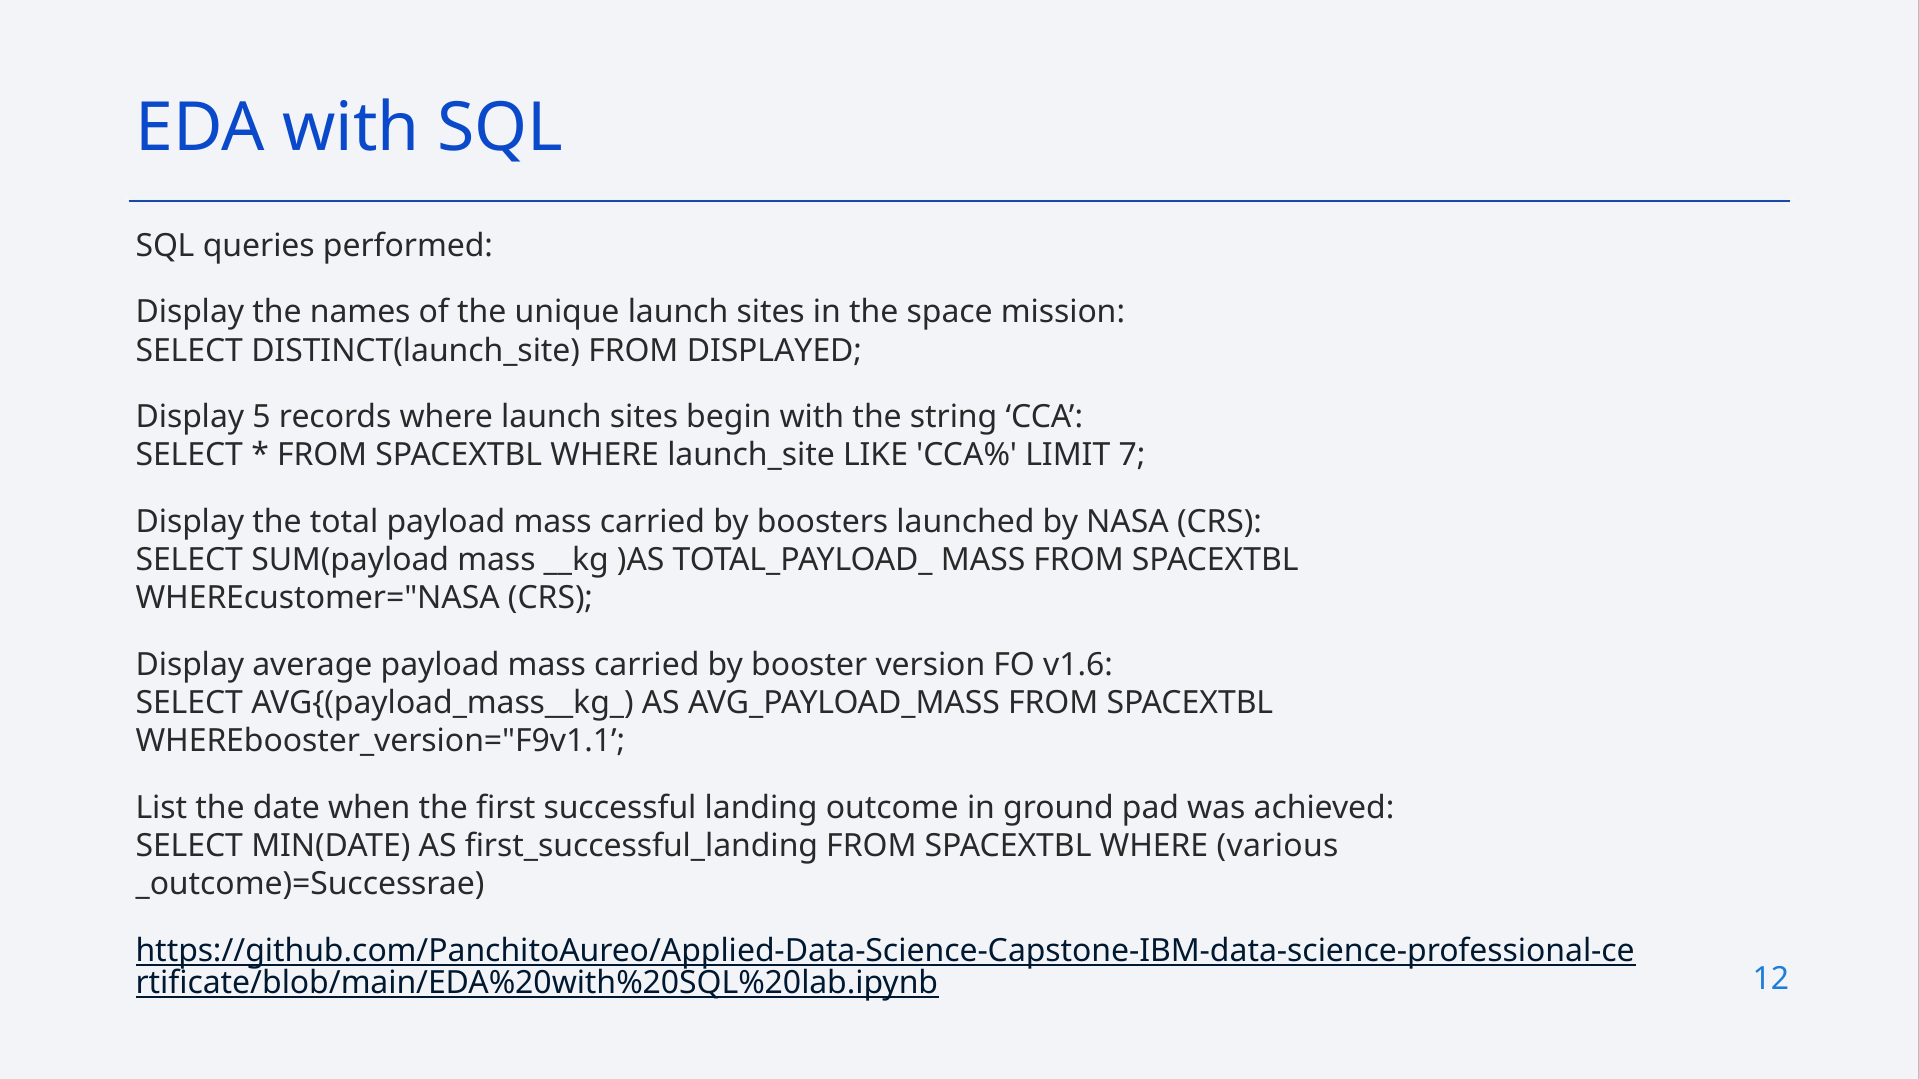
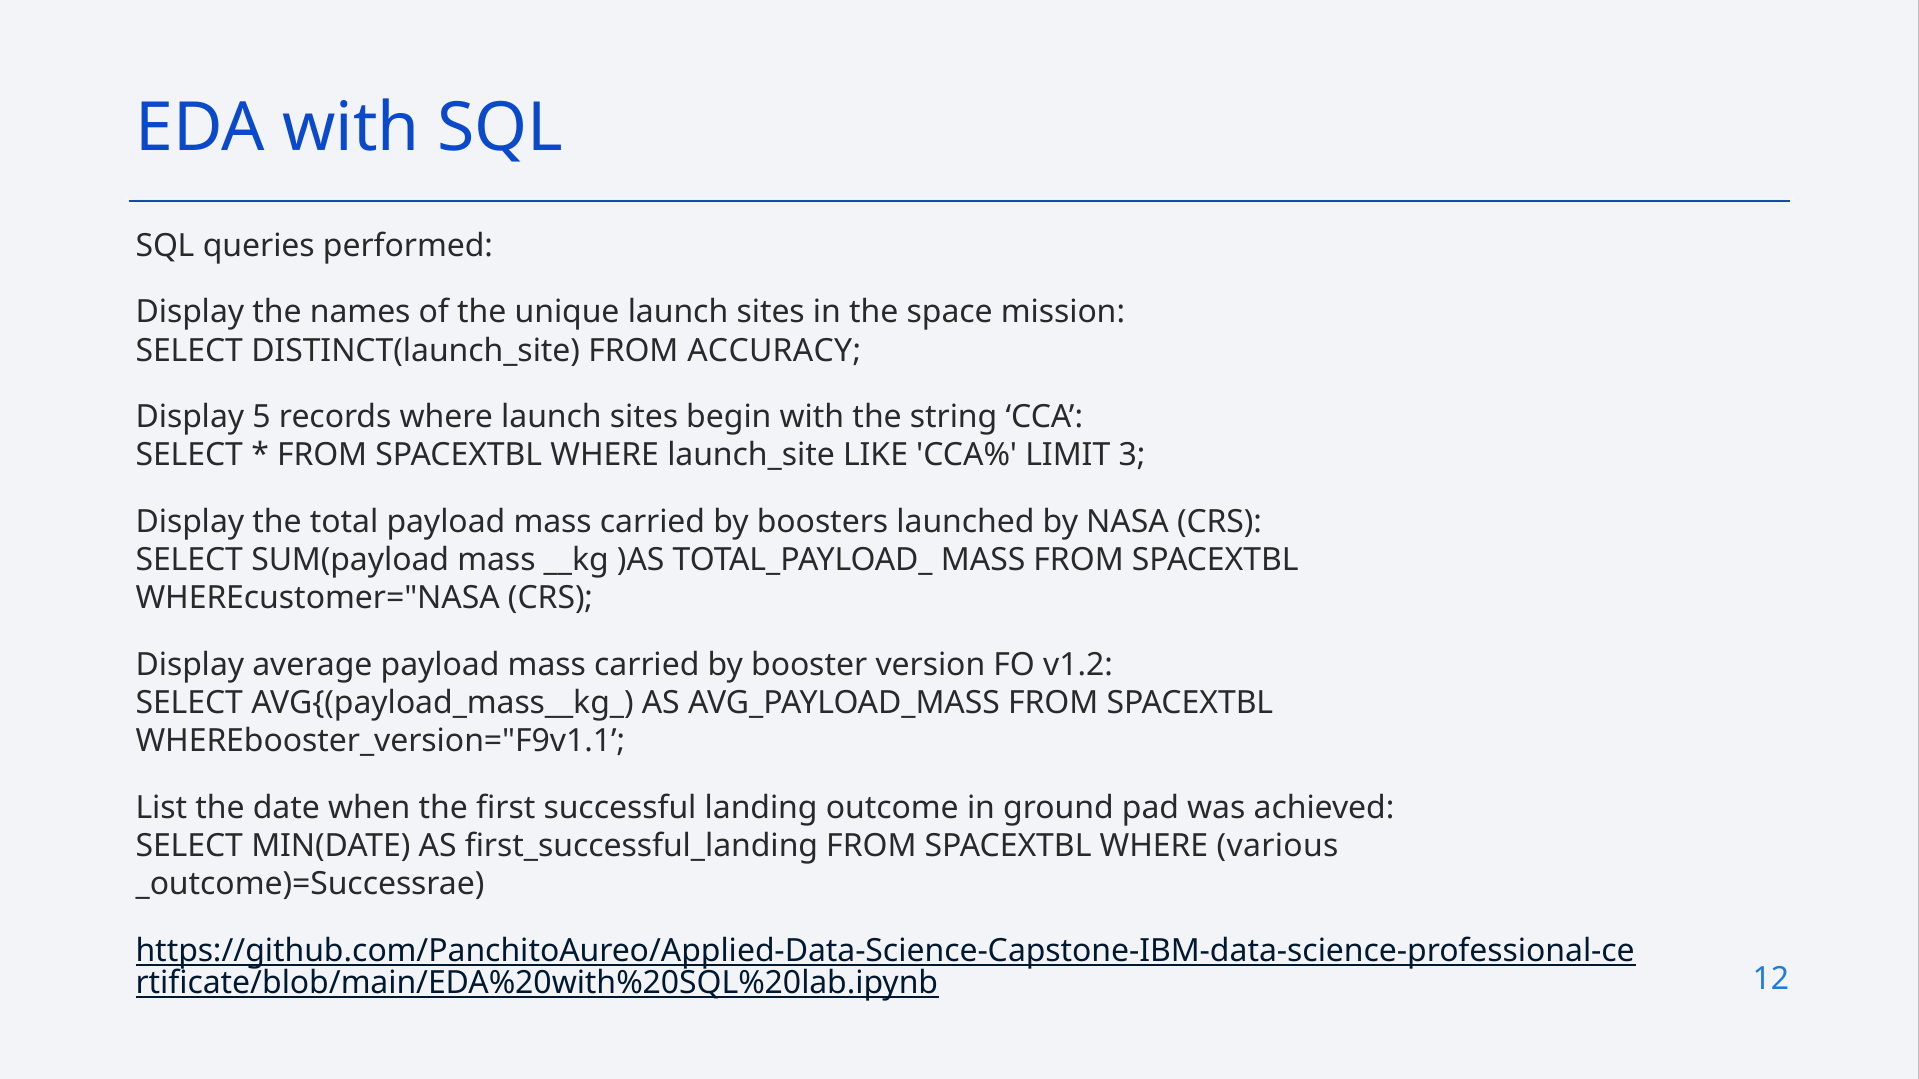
DISPLAYED: DISPLAYED -> ACCURACY
7: 7 -> 3
v1.6: v1.6 -> v1.2
